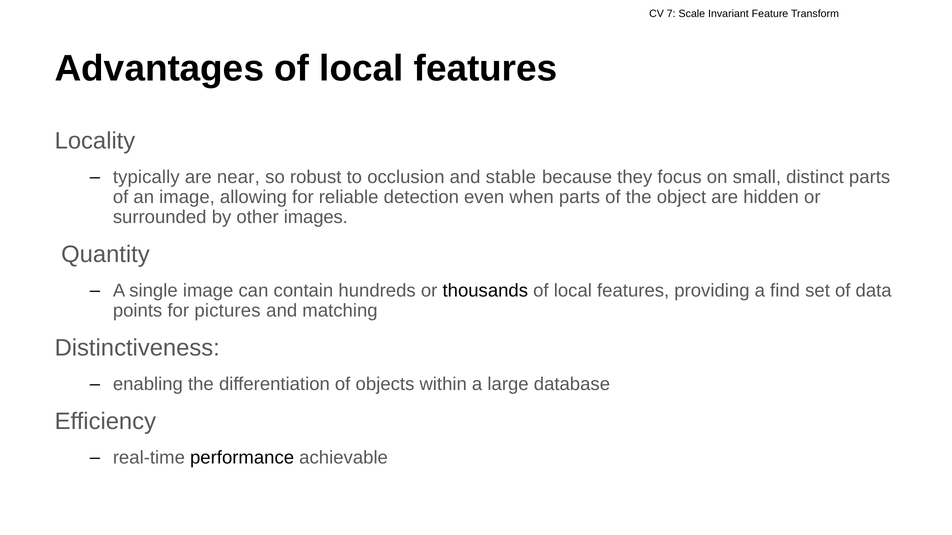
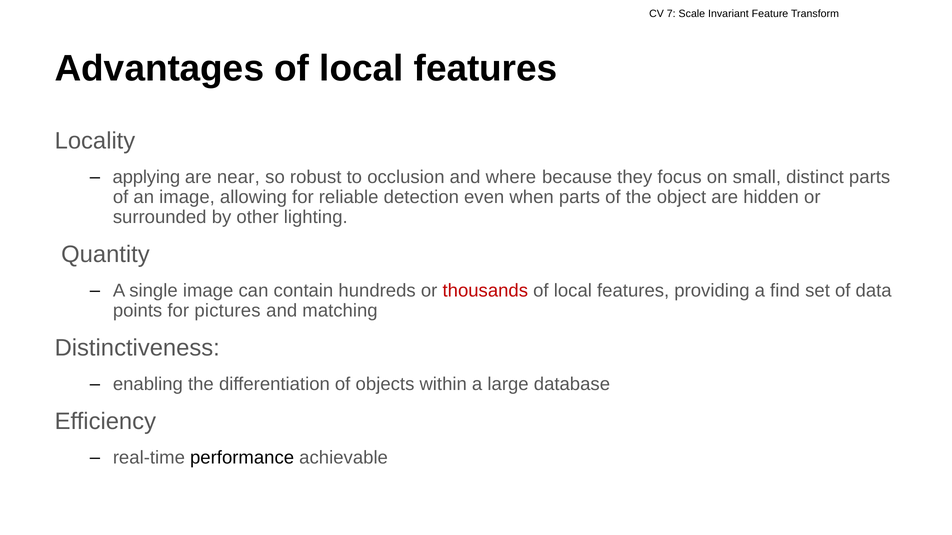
typically: typically -> applying
stable: stable -> where
images: images -> lighting
thousands colour: black -> red
